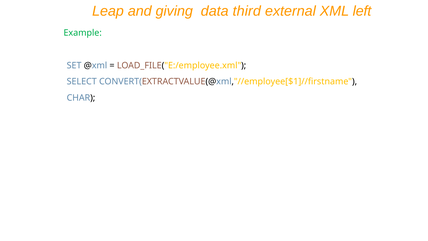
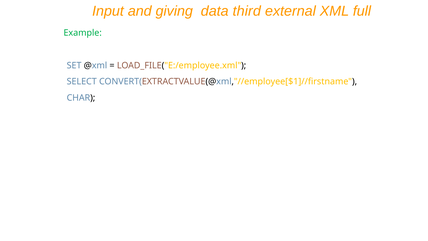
Leap: Leap -> Input
left: left -> full
